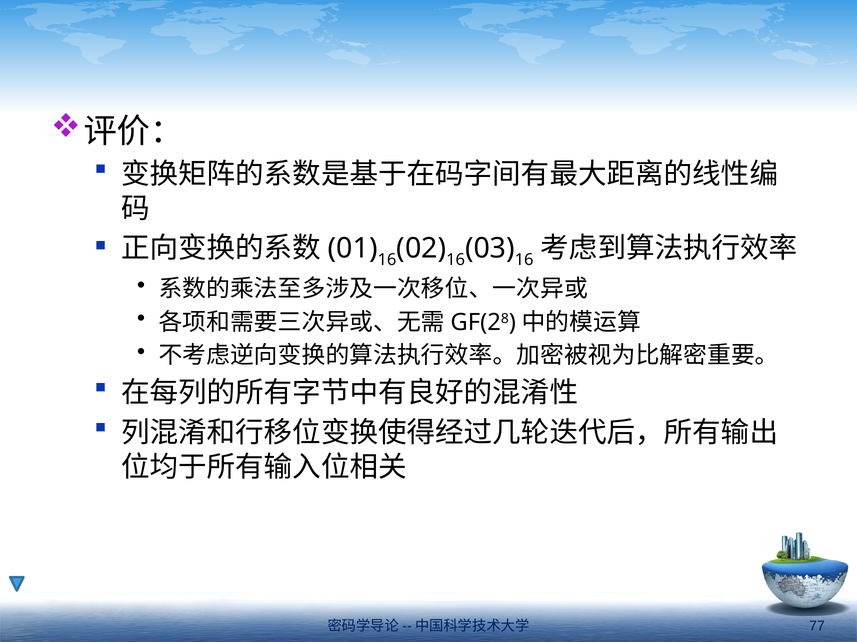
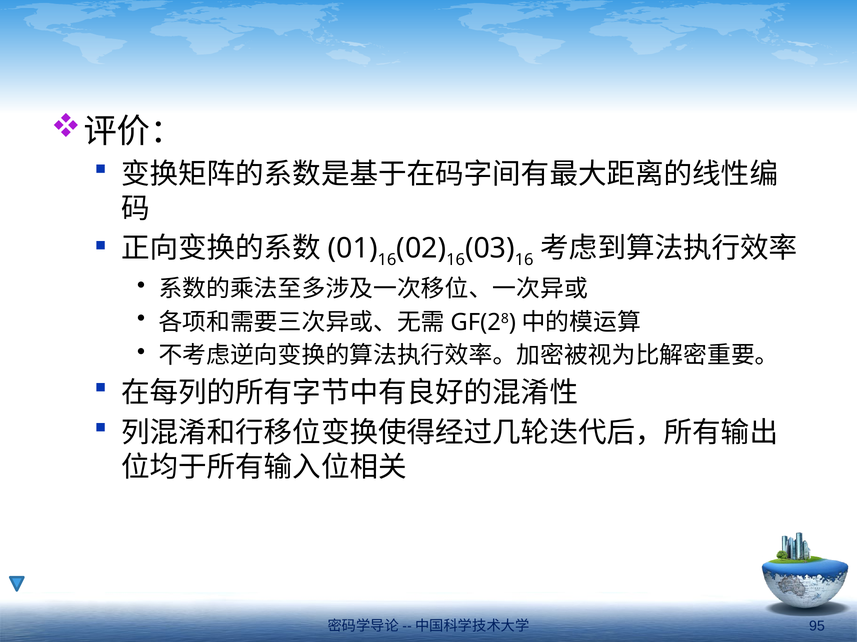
77: 77 -> 95
